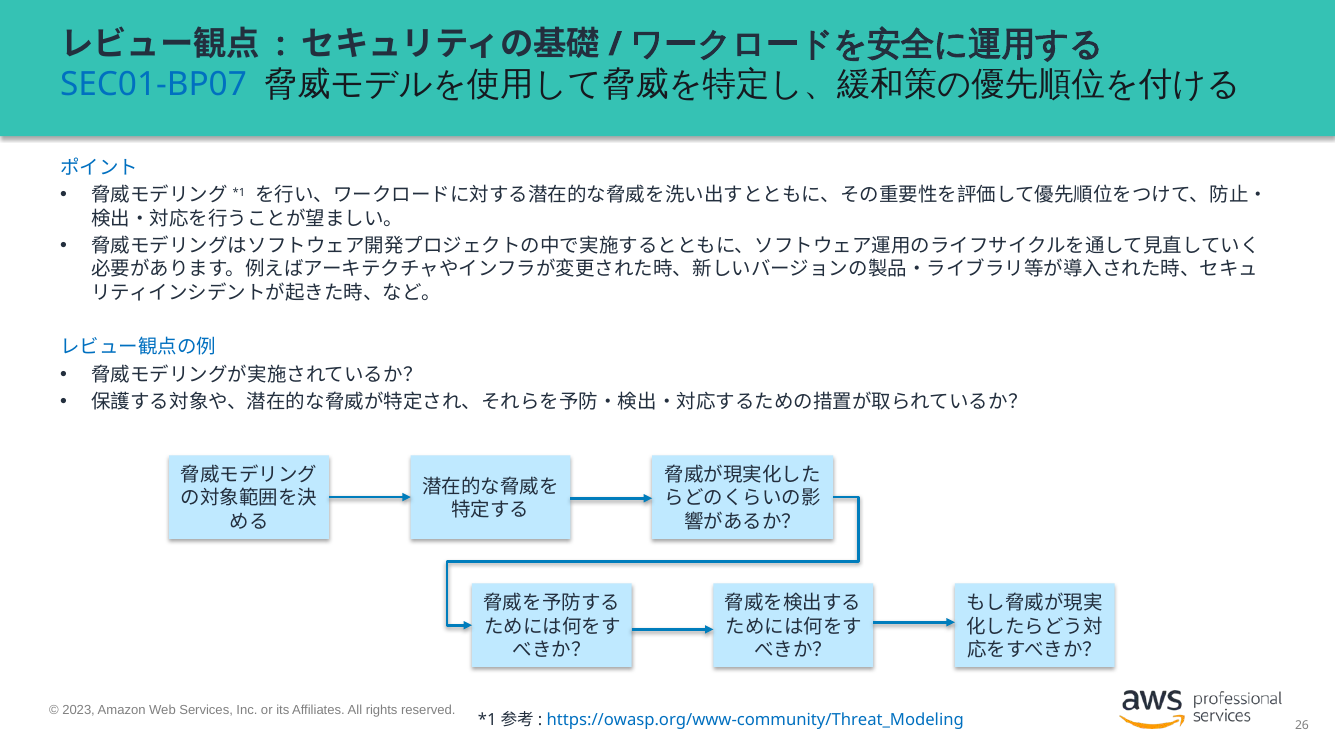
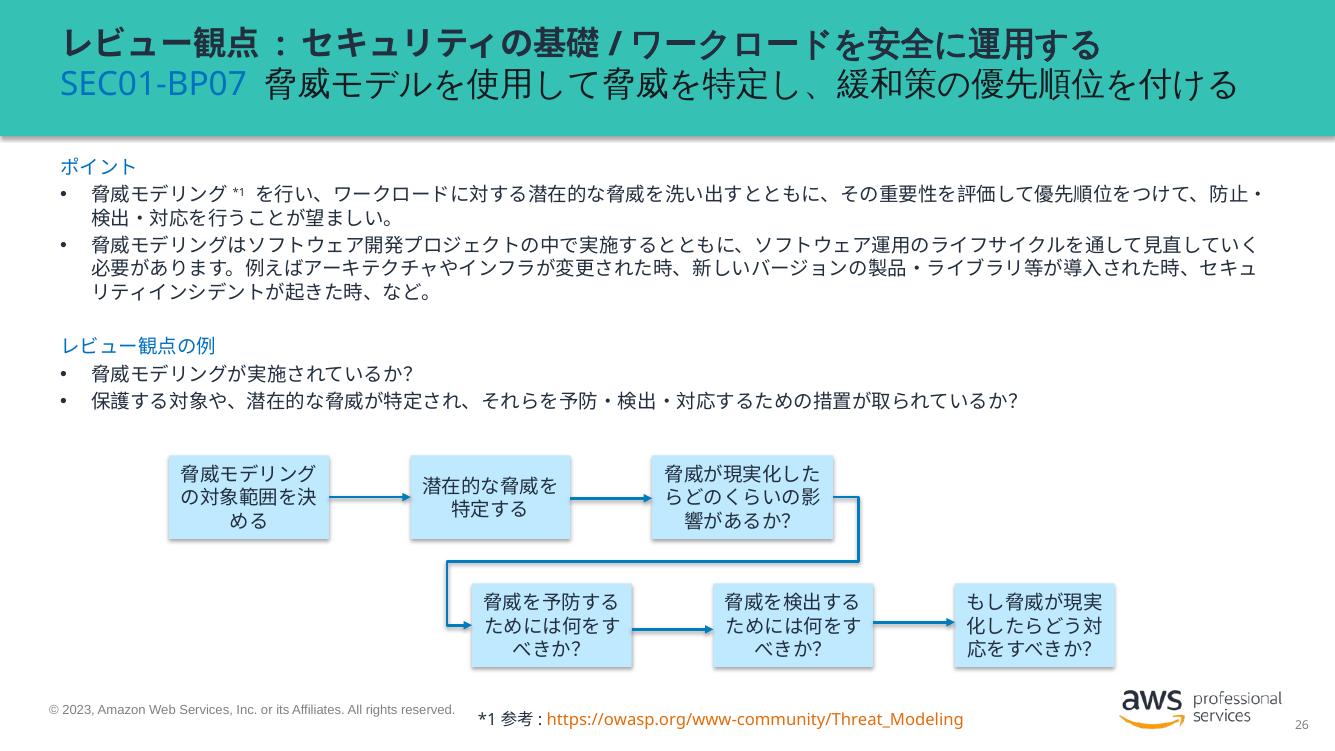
https://owasp.org/www-community/Threat_Modeling colour: blue -> orange
